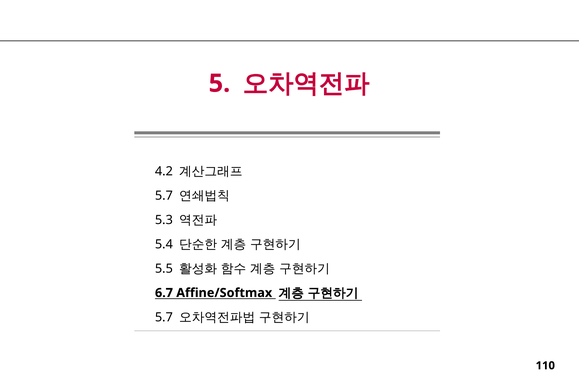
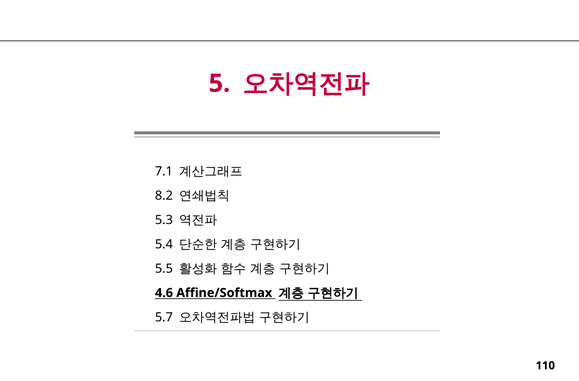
4.2: 4.2 -> 7.1
5.7 at (164, 195): 5.7 -> 8.2
6.7: 6.7 -> 4.6
